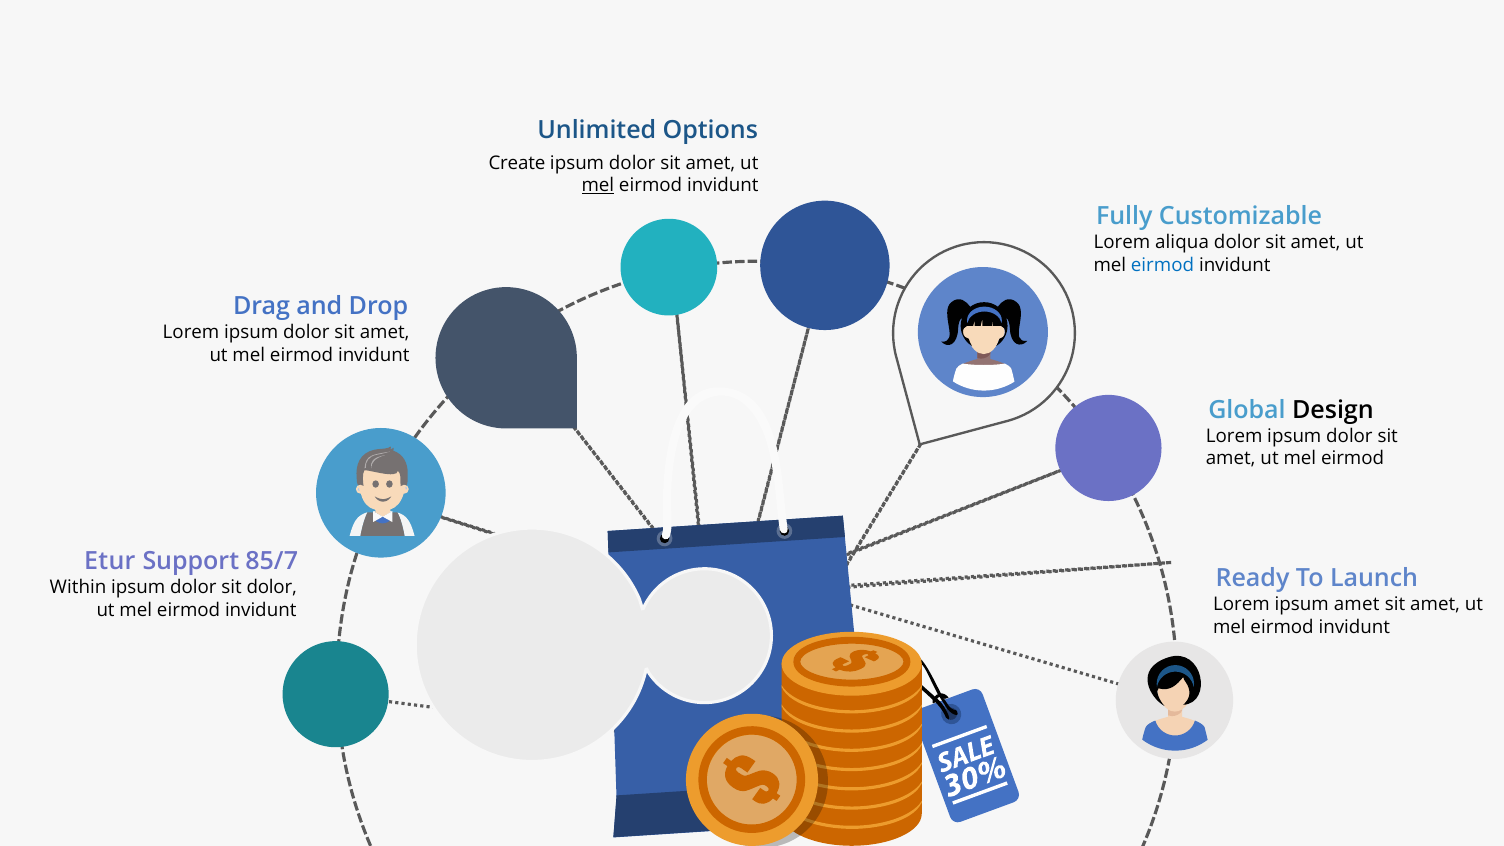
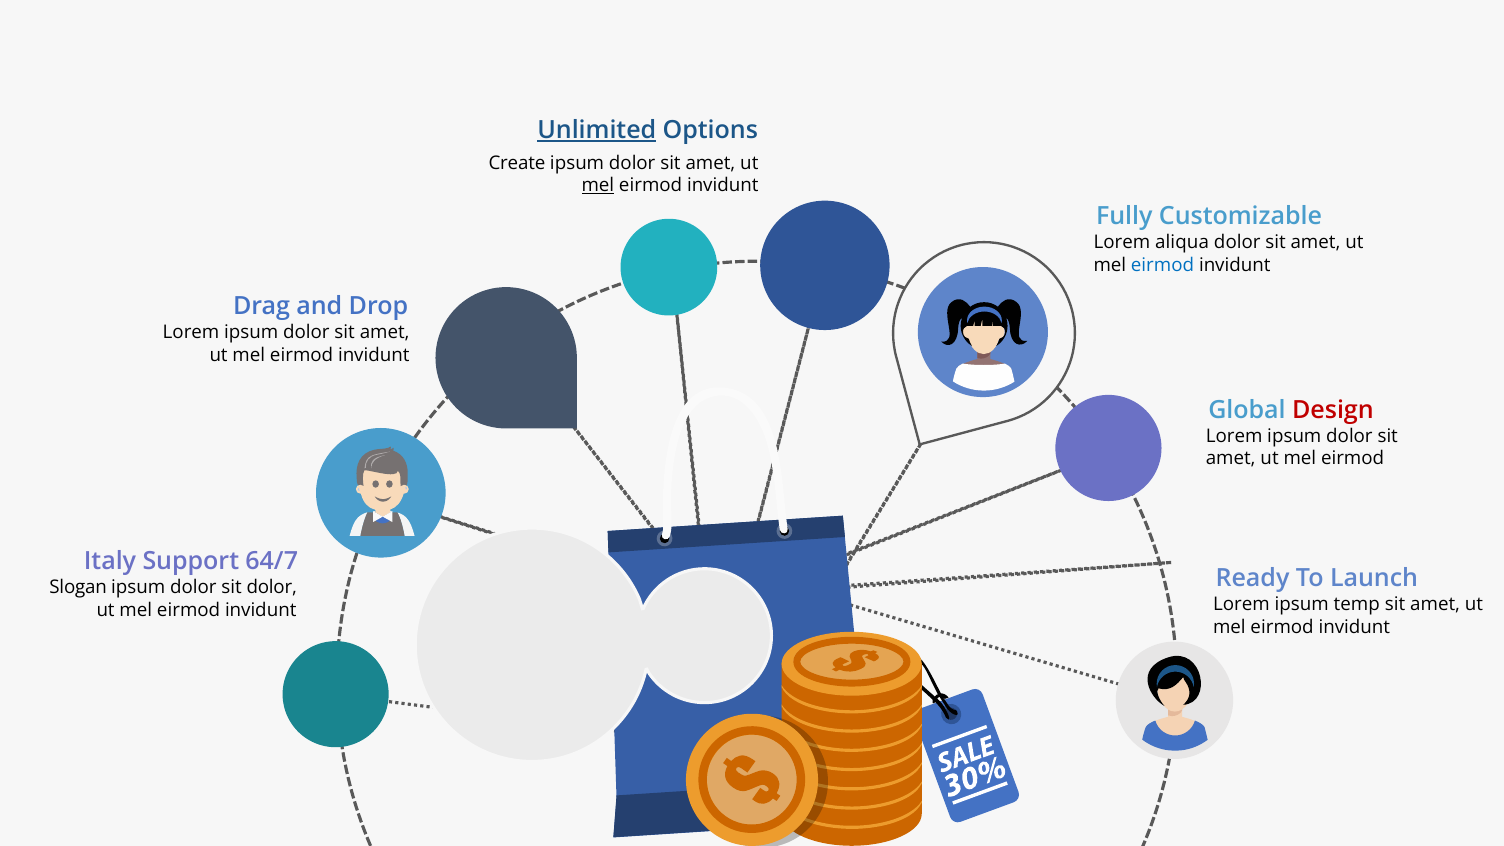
Unlimited underline: none -> present
Design colour: black -> red
Etur: Etur -> Italy
85/7: 85/7 -> 64/7
Within: Within -> Slogan
ipsum amet: amet -> temp
